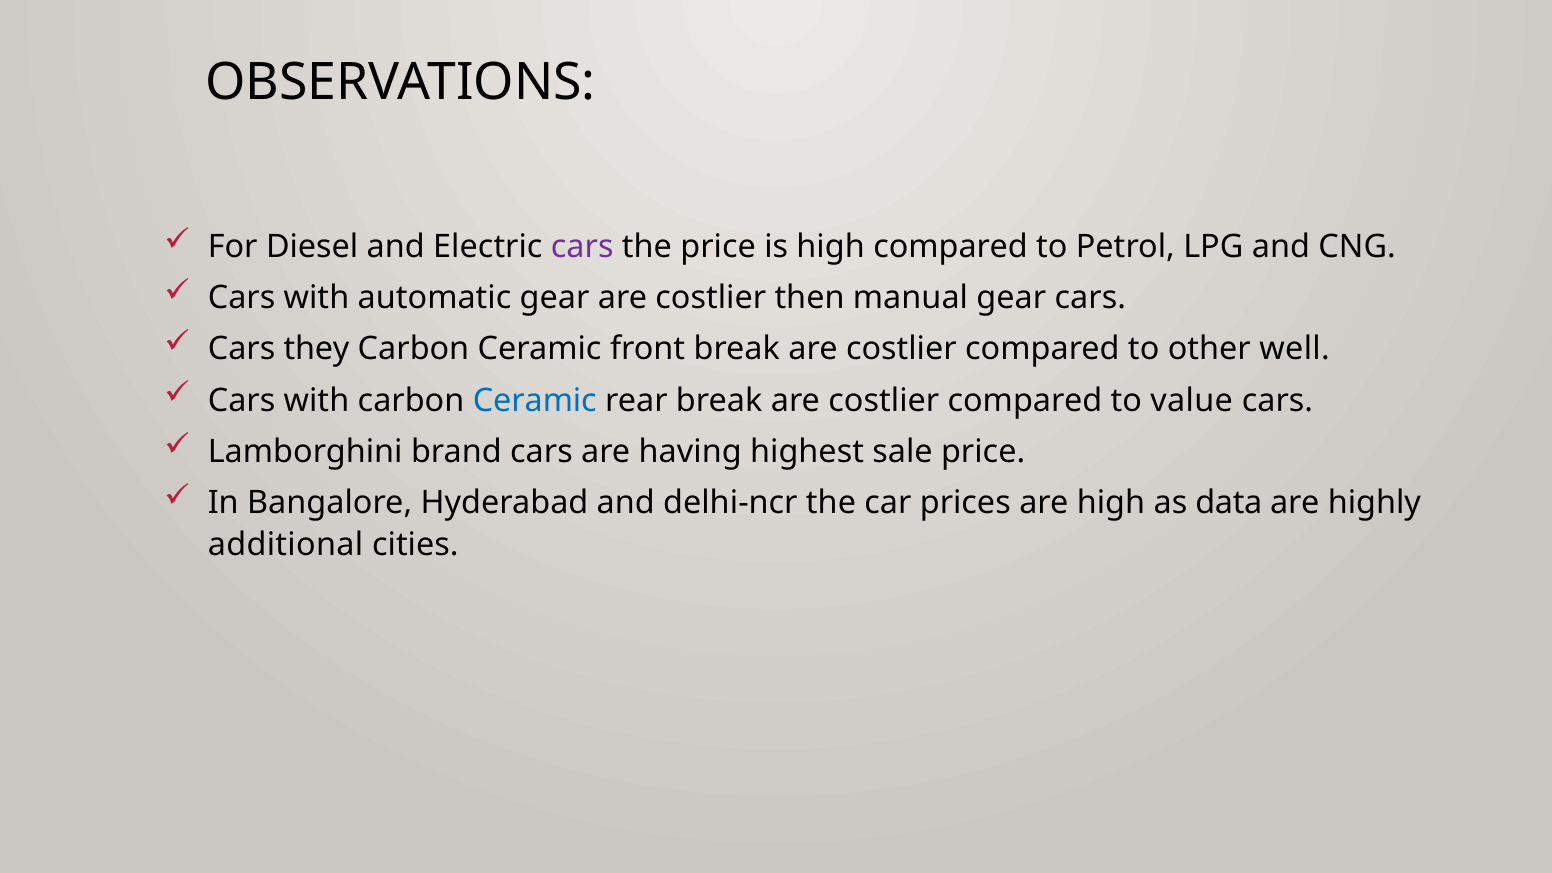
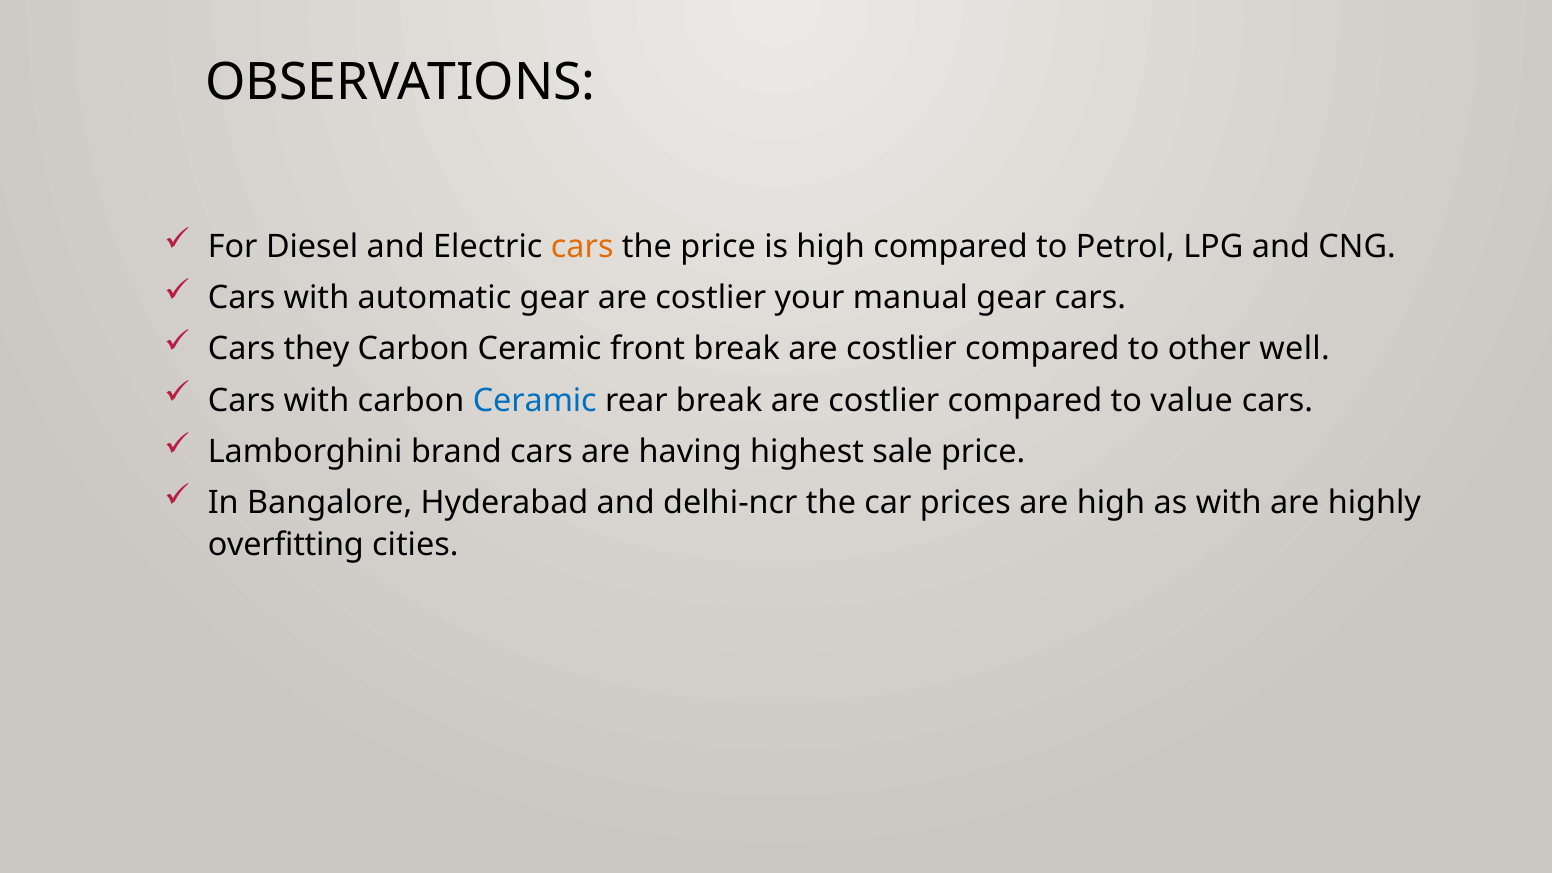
cars at (582, 247) colour: purple -> orange
then: then -> your
as data: data -> with
additional: additional -> overfitting
